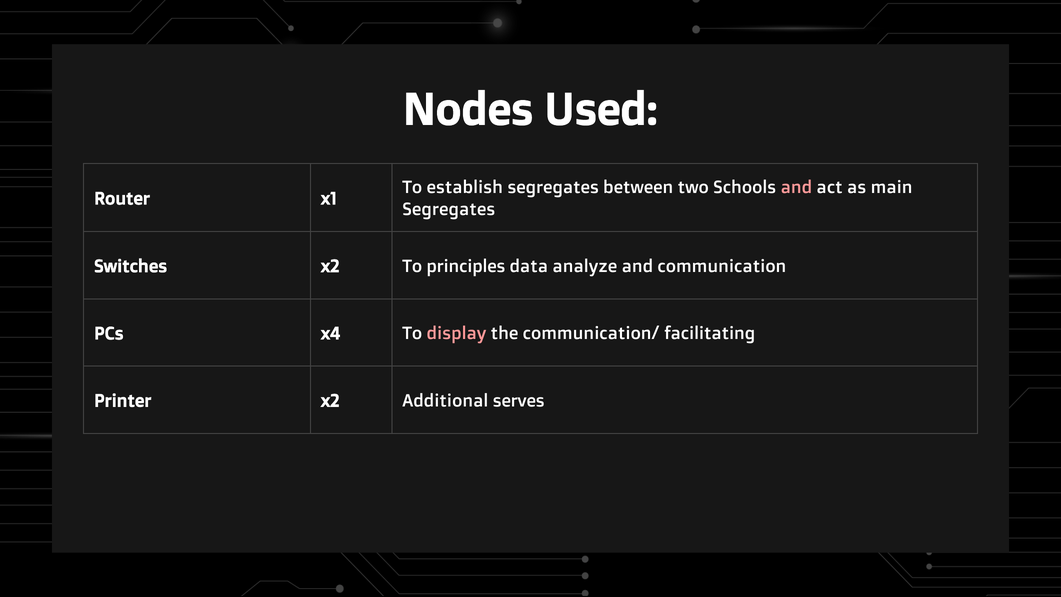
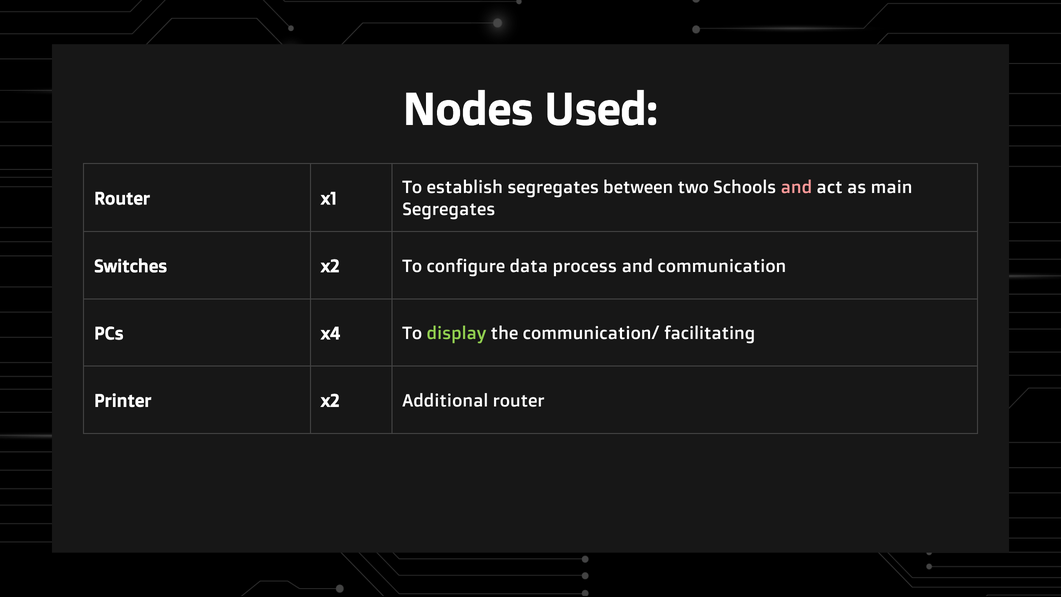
principles: principles -> configure
analyze: analyze -> process
display colour: pink -> light green
Additional serves: serves -> router
